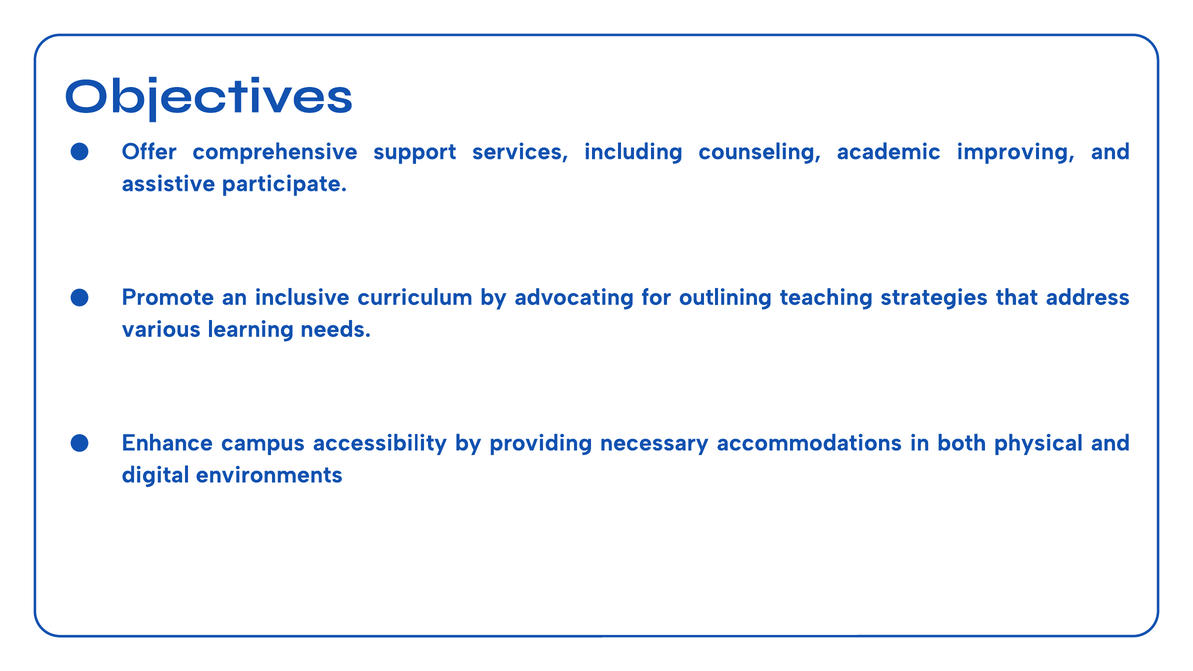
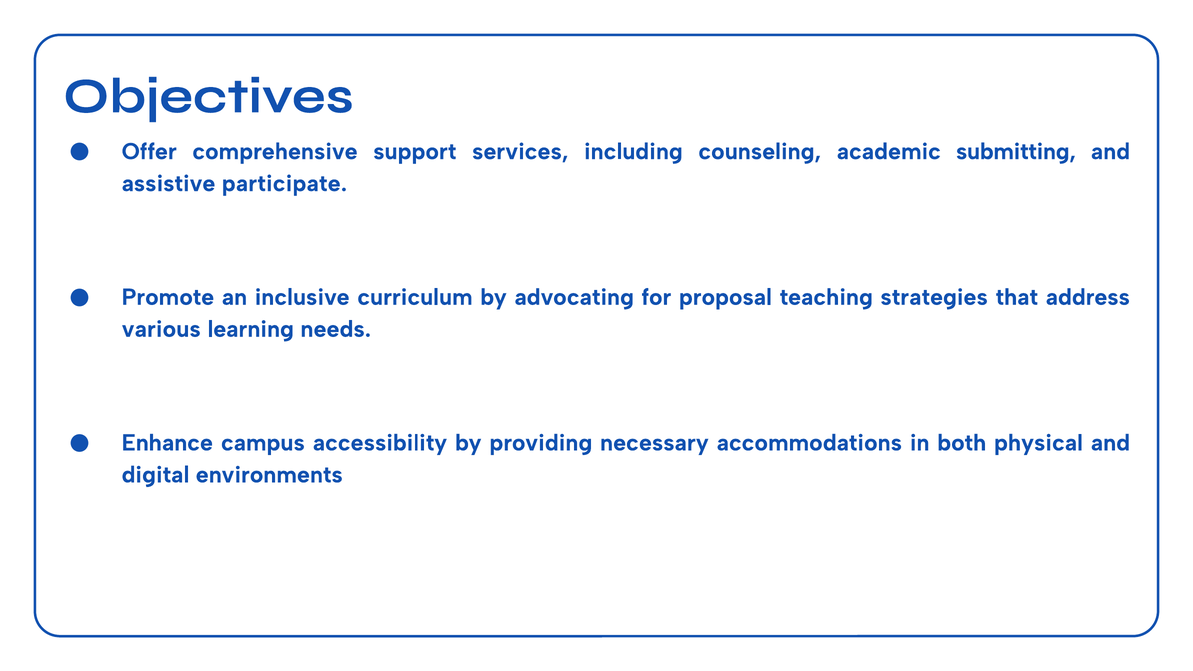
improving: improving -> submitting
outlining: outlining -> proposal
